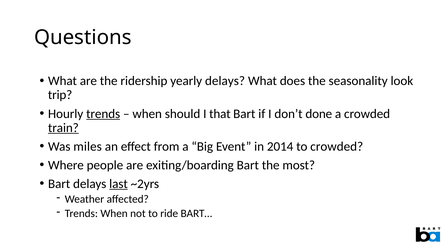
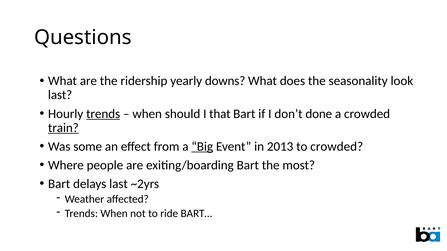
yearly delays: delays -> downs
trip at (60, 95): trip -> last
miles: miles -> some
Big underline: none -> present
2014: 2014 -> 2013
last at (119, 184) underline: present -> none
